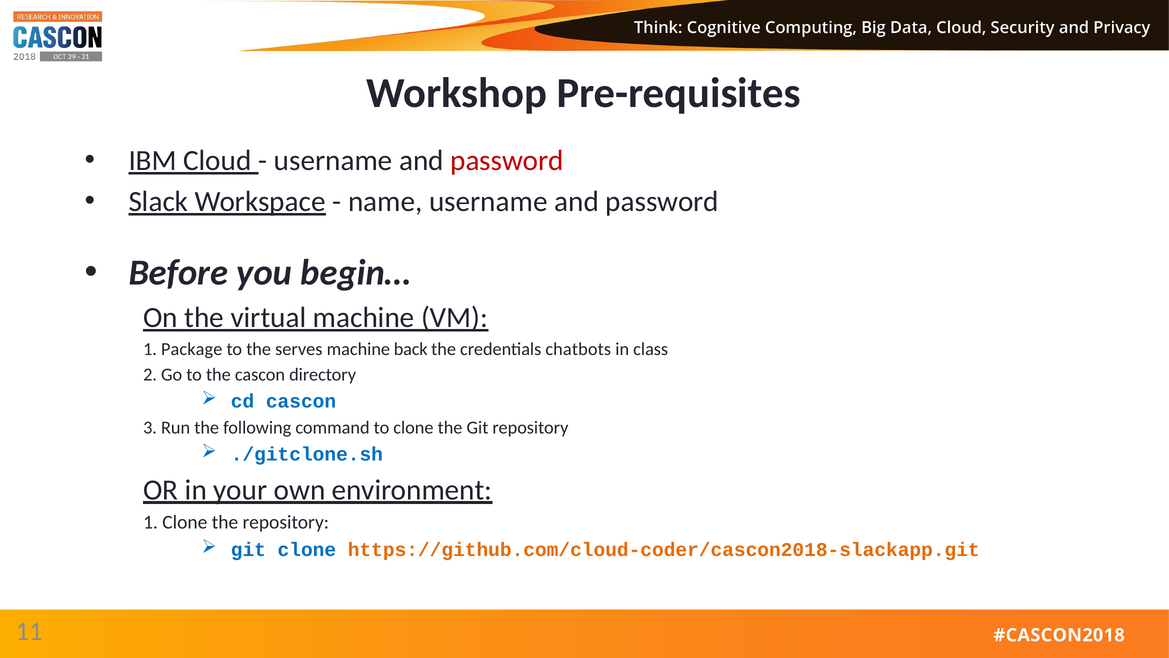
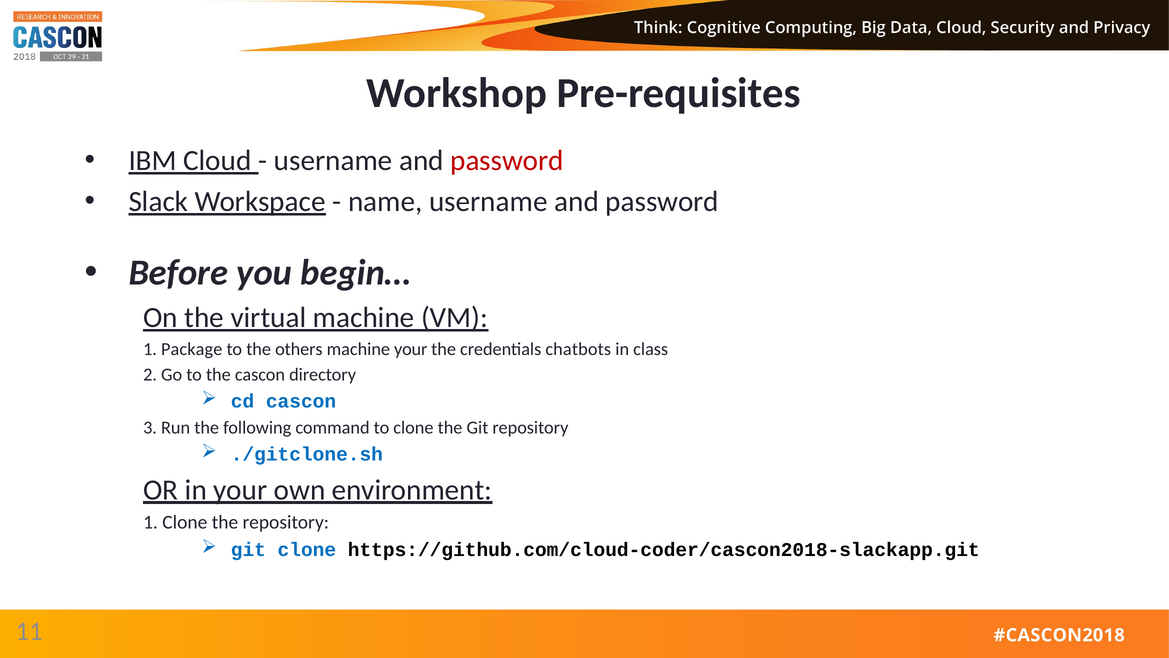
serves: serves -> others
machine back: back -> your
https://github.com/cloud-coder/cascon2018-slackapp.git colour: orange -> black
